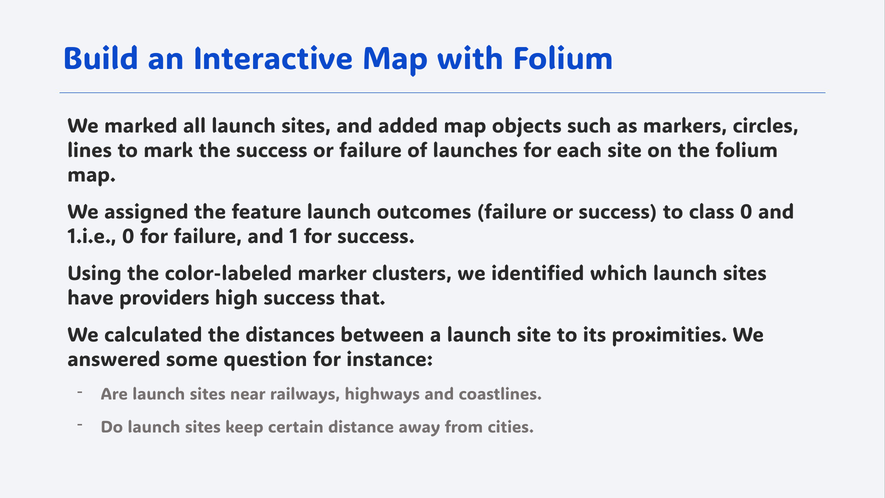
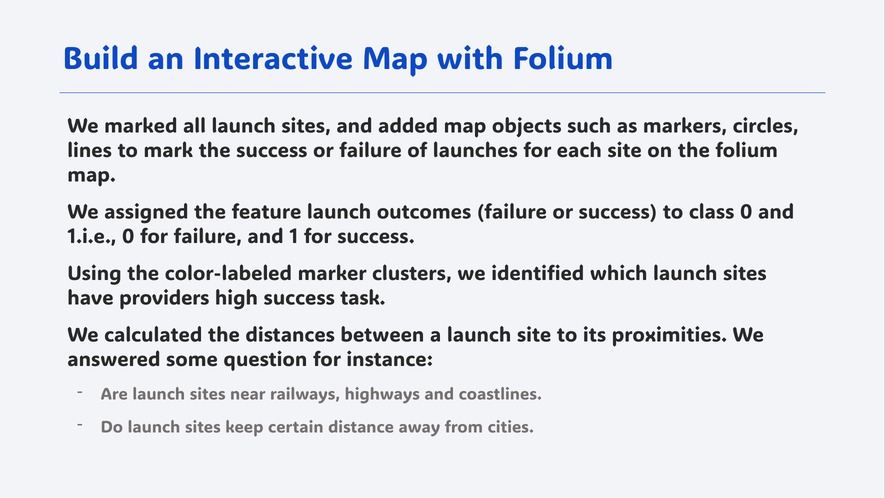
that: that -> task
